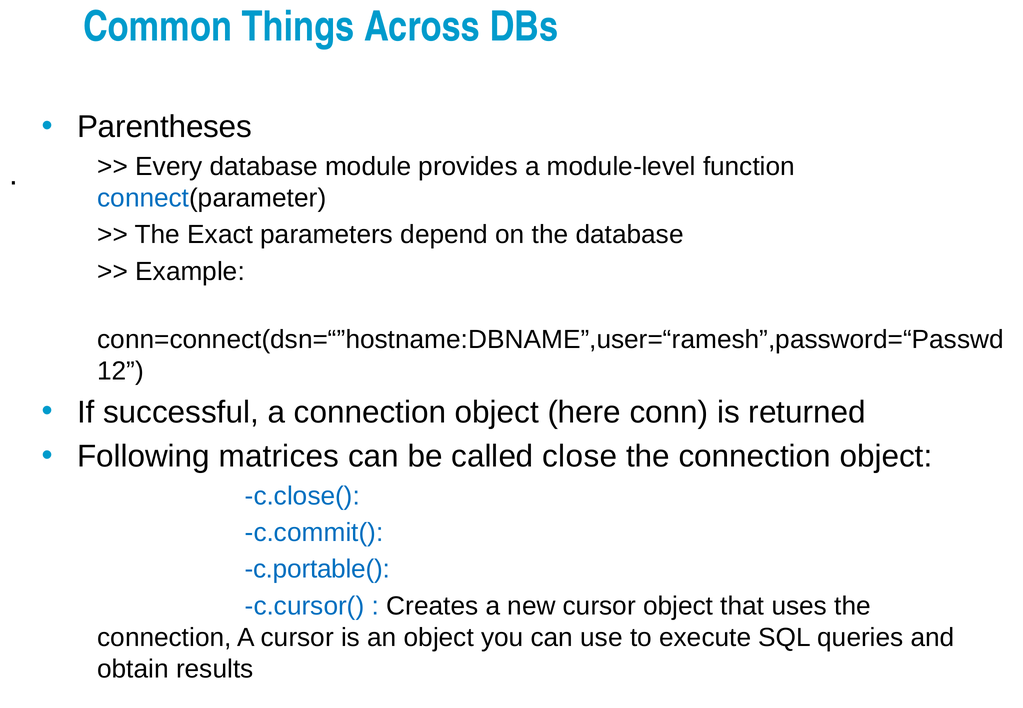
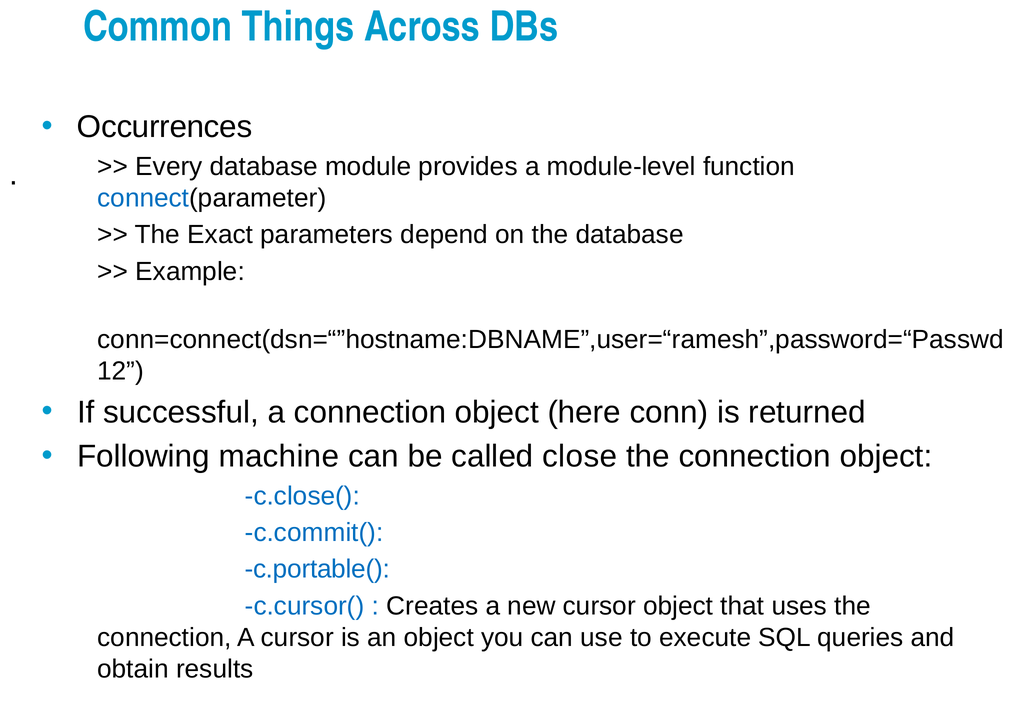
Parentheses: Parentheses -> Occurrences
matrices: matrices -> machine
